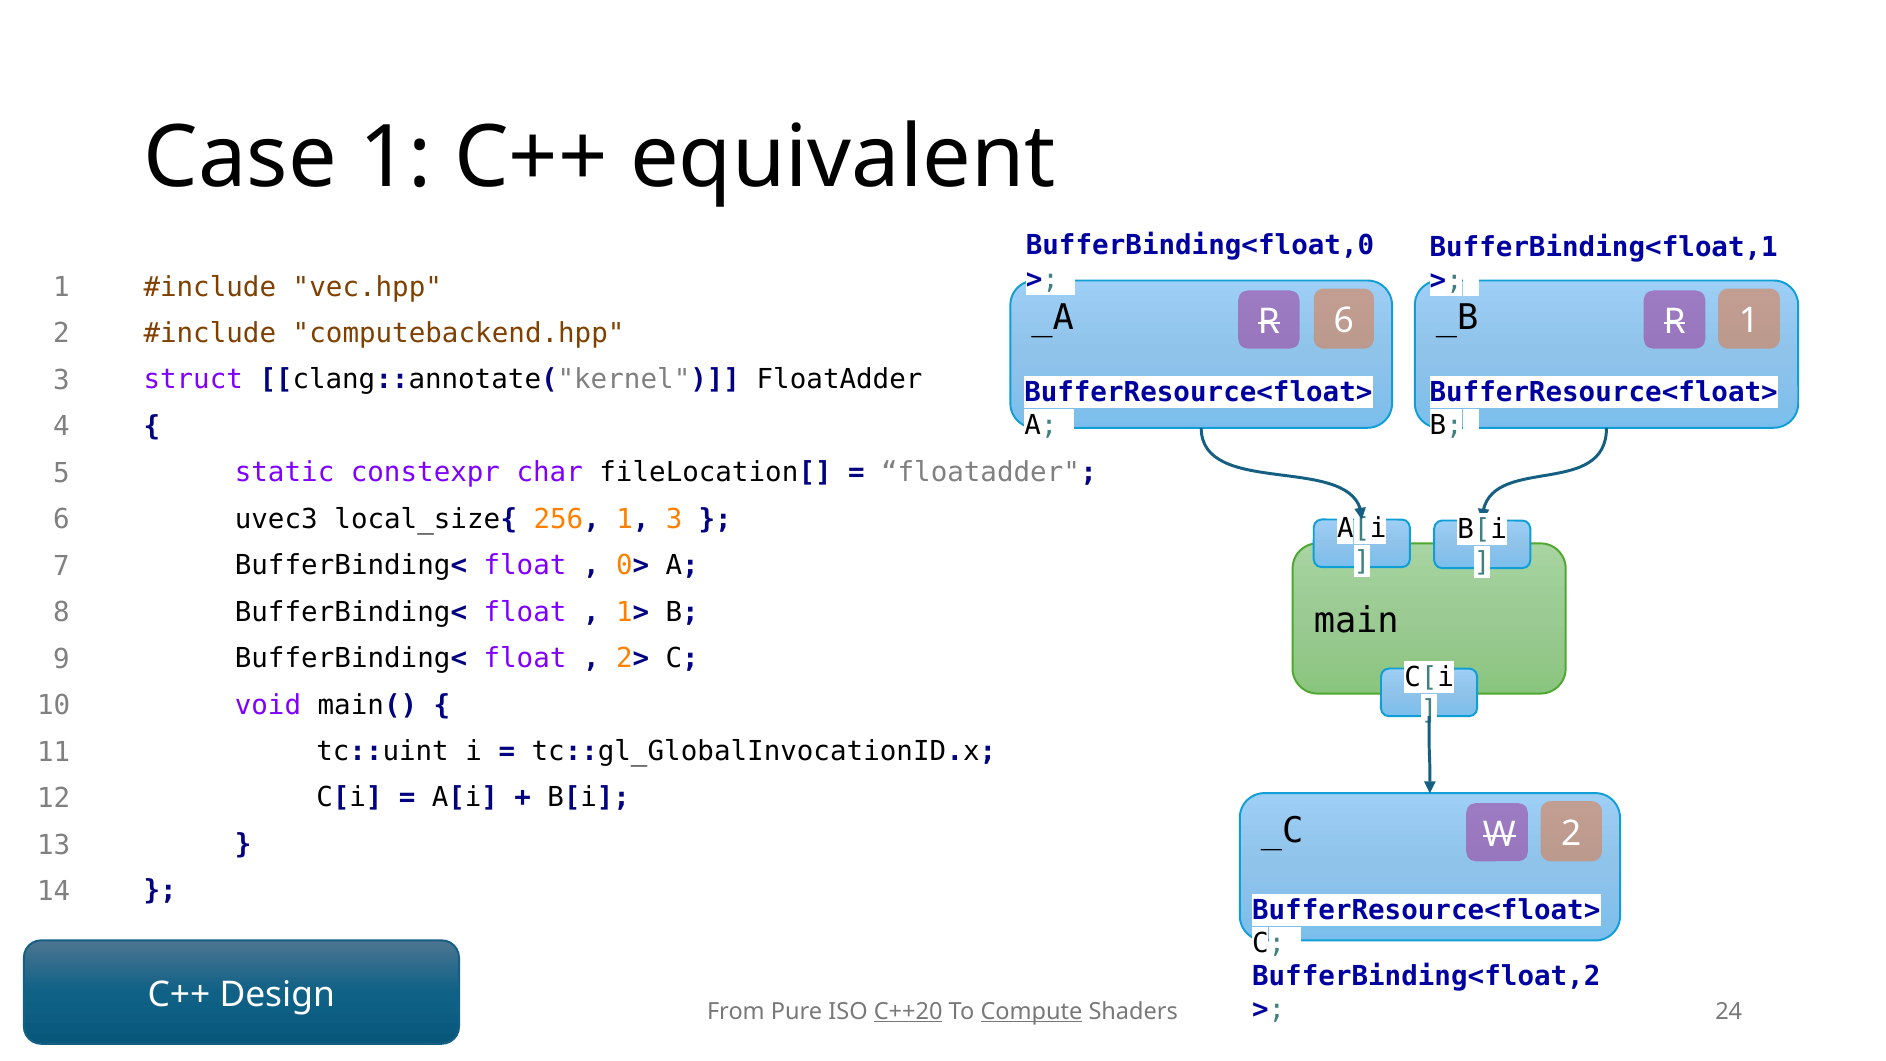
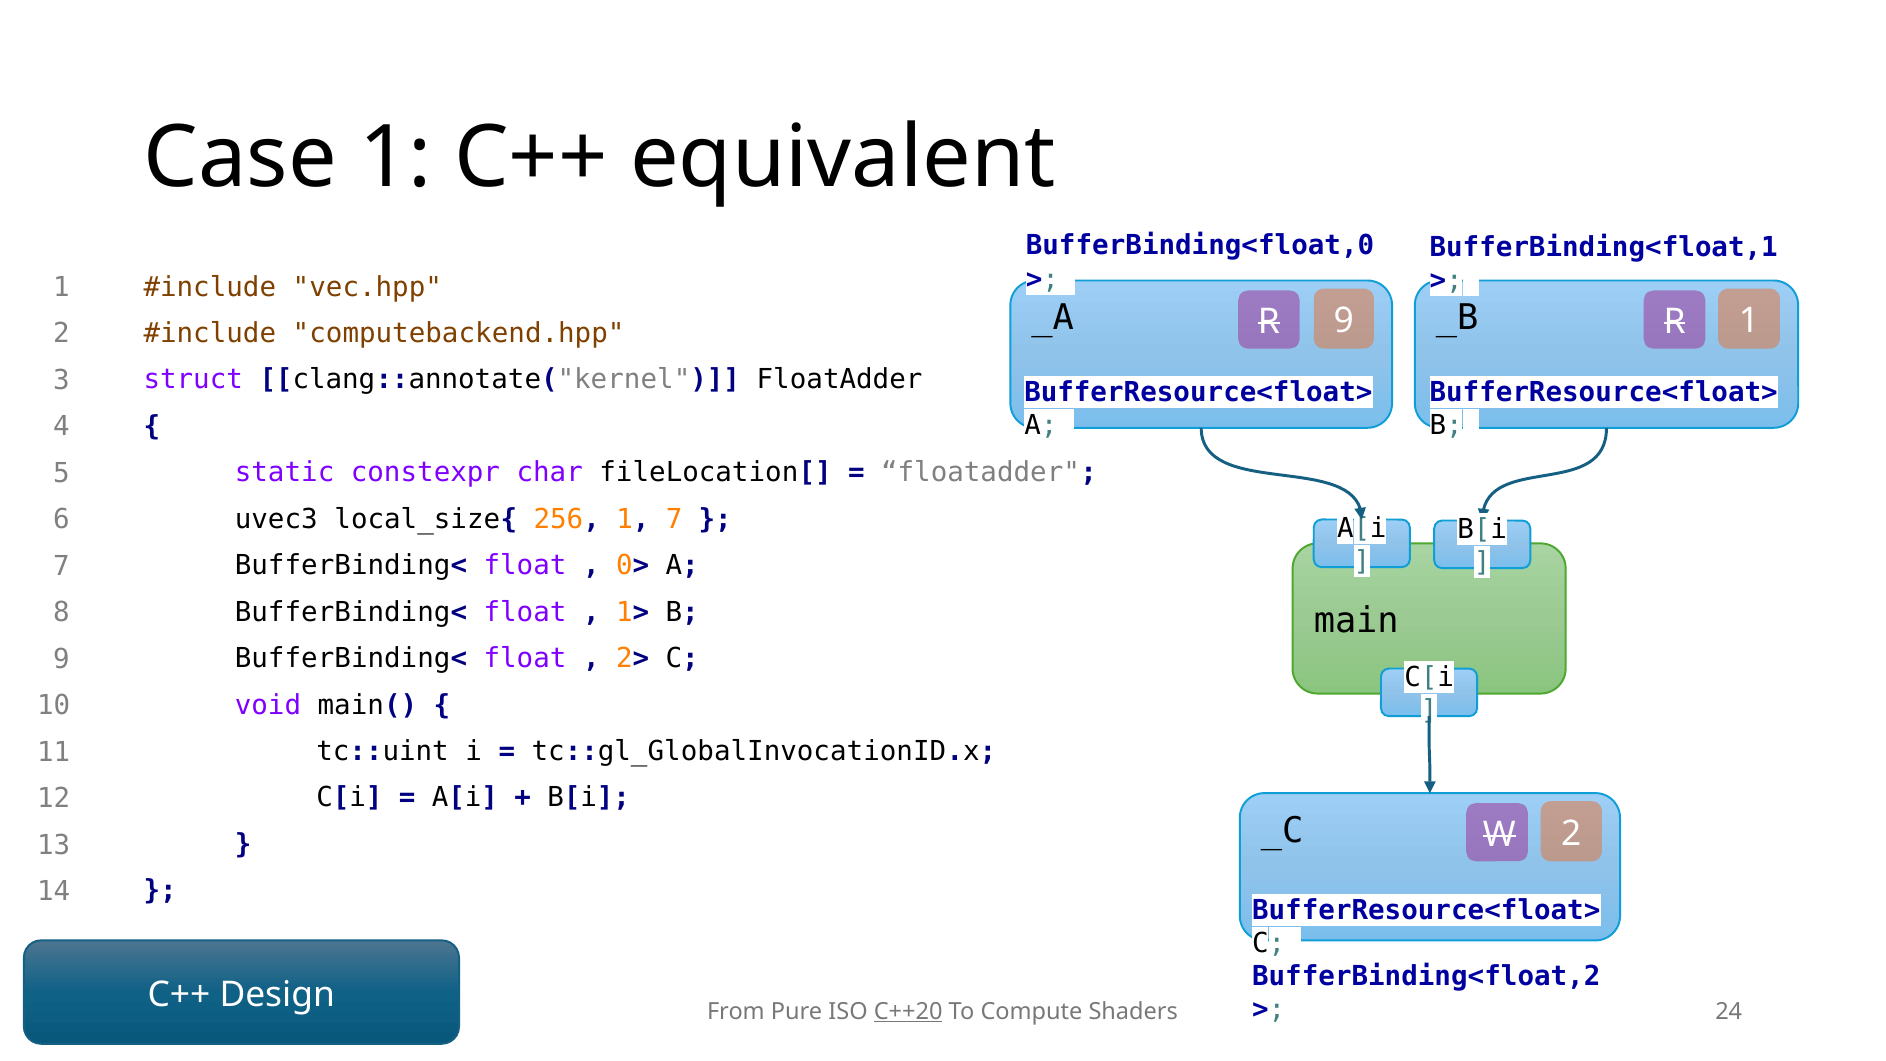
_A 6: 6 -> 9
1 3: 3 -> 7
Compute underline: present -> none
